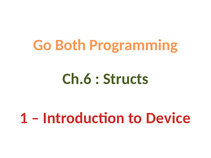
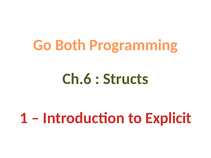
Device: Device -> Explicit
